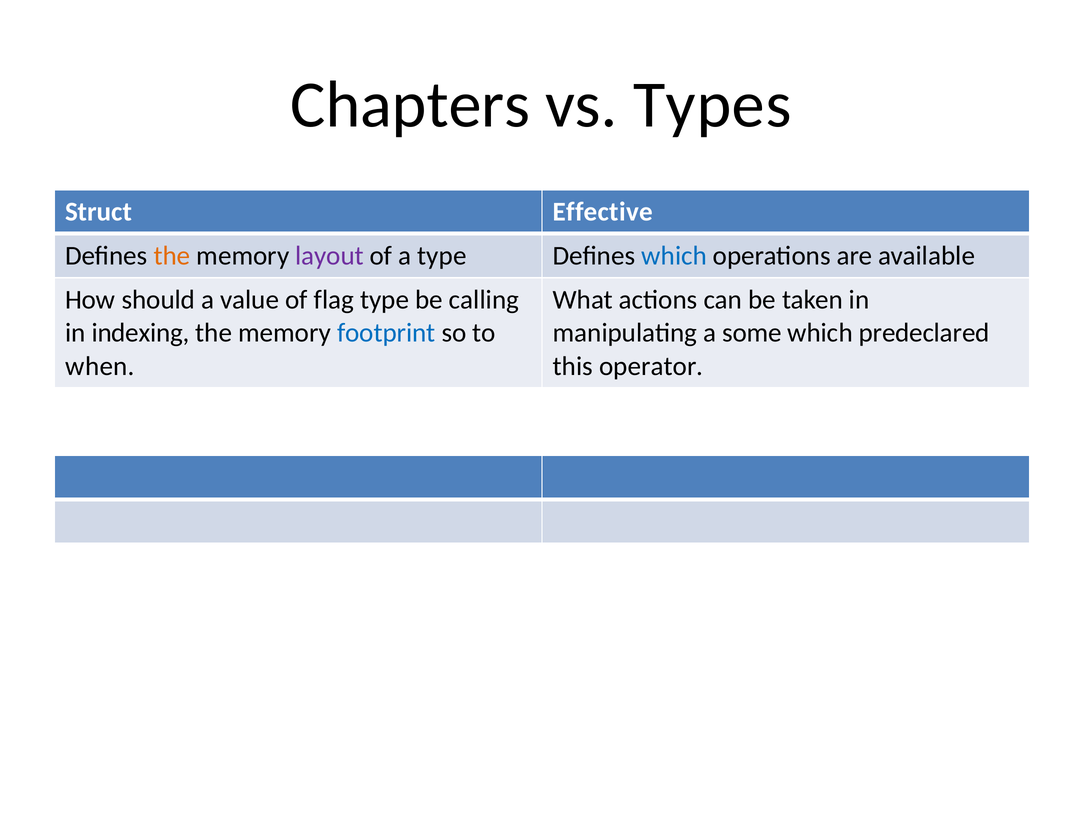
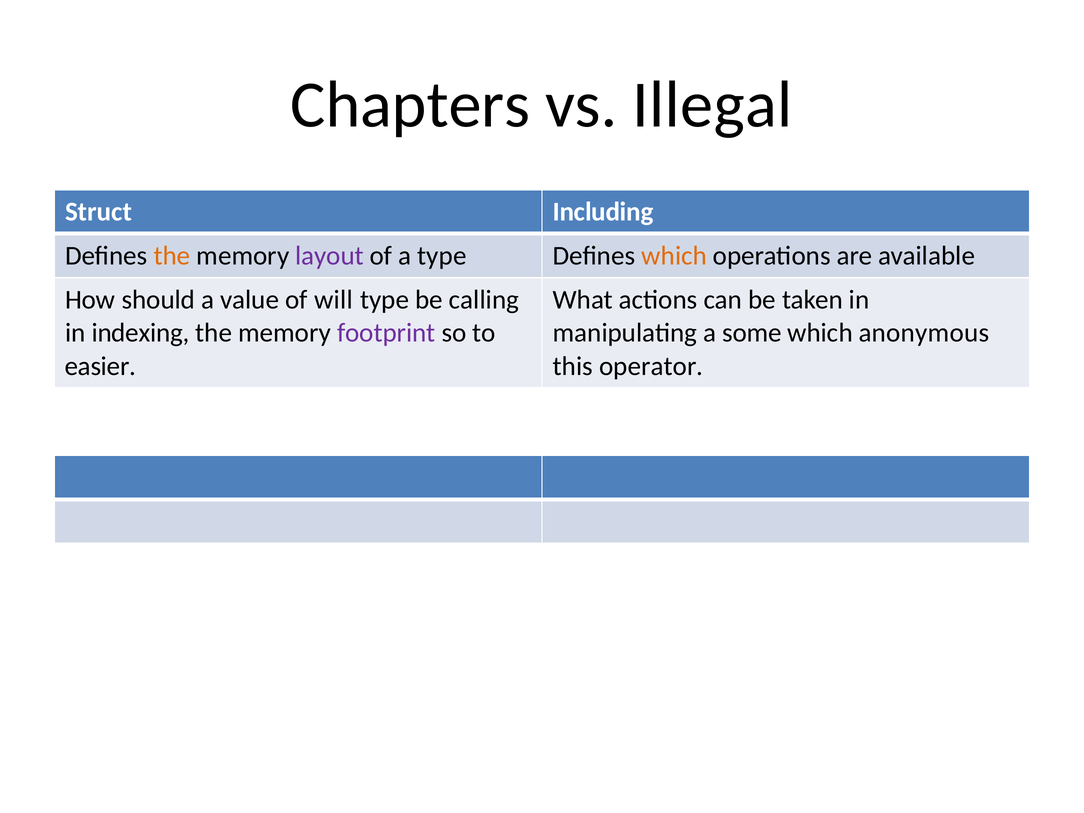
Types: Types -> Illegal
Effective: Effective -> Including
which at (674, 256) colour: blue -> orange
flag: flag -> will
footprint colour: blue -> purple
predeclared: predeclared -> anonymous
when: when -> easier
